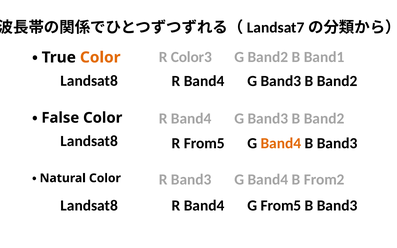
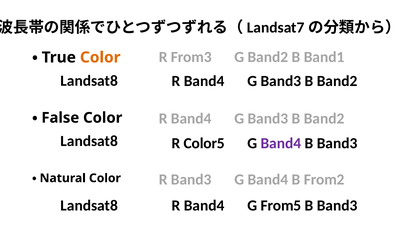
Color3: Color3 -> From3
R From5: From5 -> Color5
Band4 at (281, 143) colour: orange -> purple
